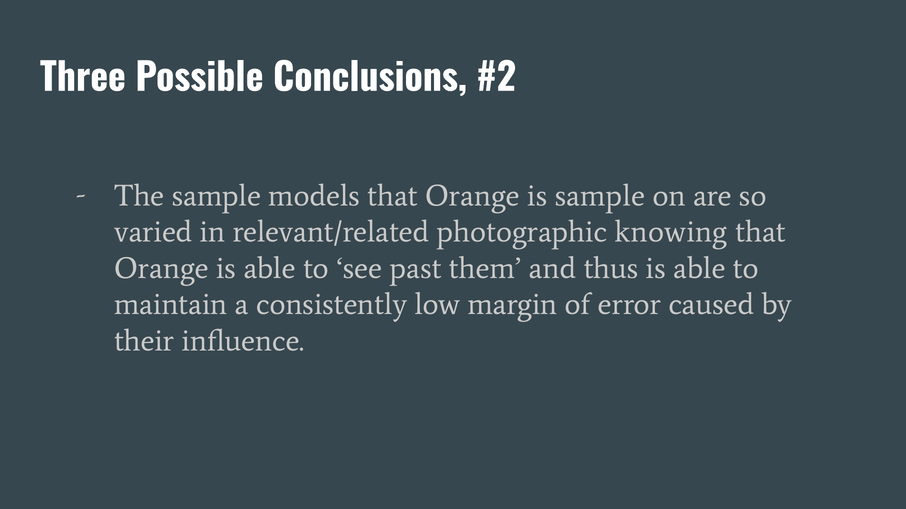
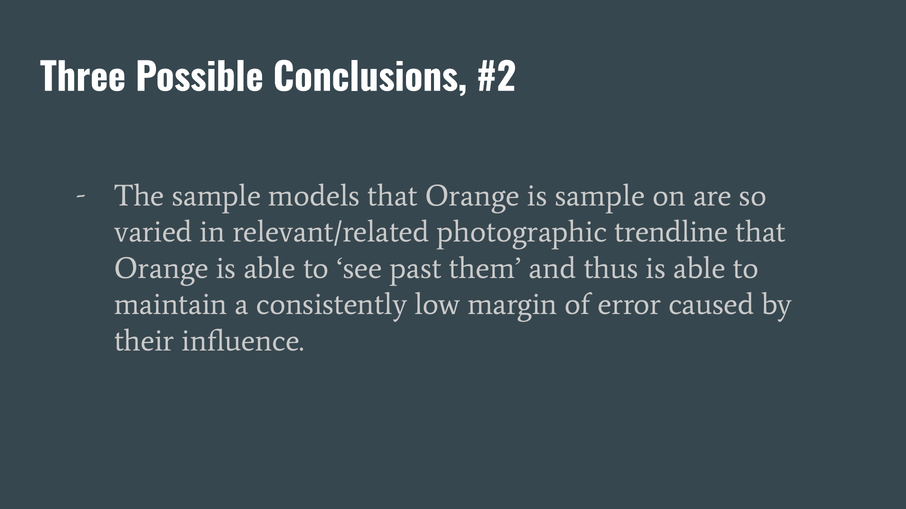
knowing: knowing -> trendline
